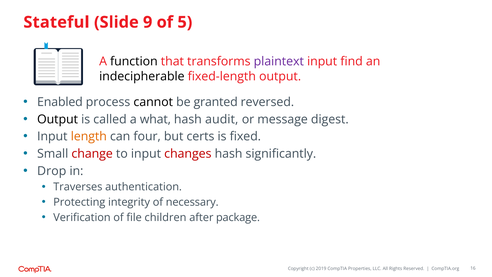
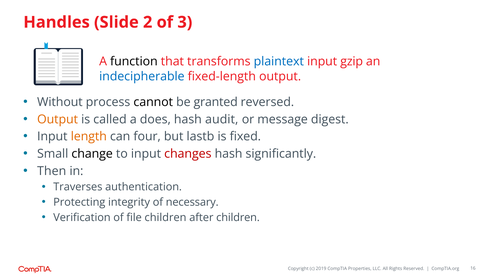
Stateful: Stateful -> Handles
9: 9 -> 2
5: 5 -> 3
plaintext colour: purple -> blue
find: find -> gzip
indecipherable colour: black -> blue
Enabled: Enabled -> Without
Output at (58, 119) colour: black -> orange
what: what -> does
certs: certs -> lastb
change colour: red -> black
Drop: Drop -> Then
after package: package -> children
